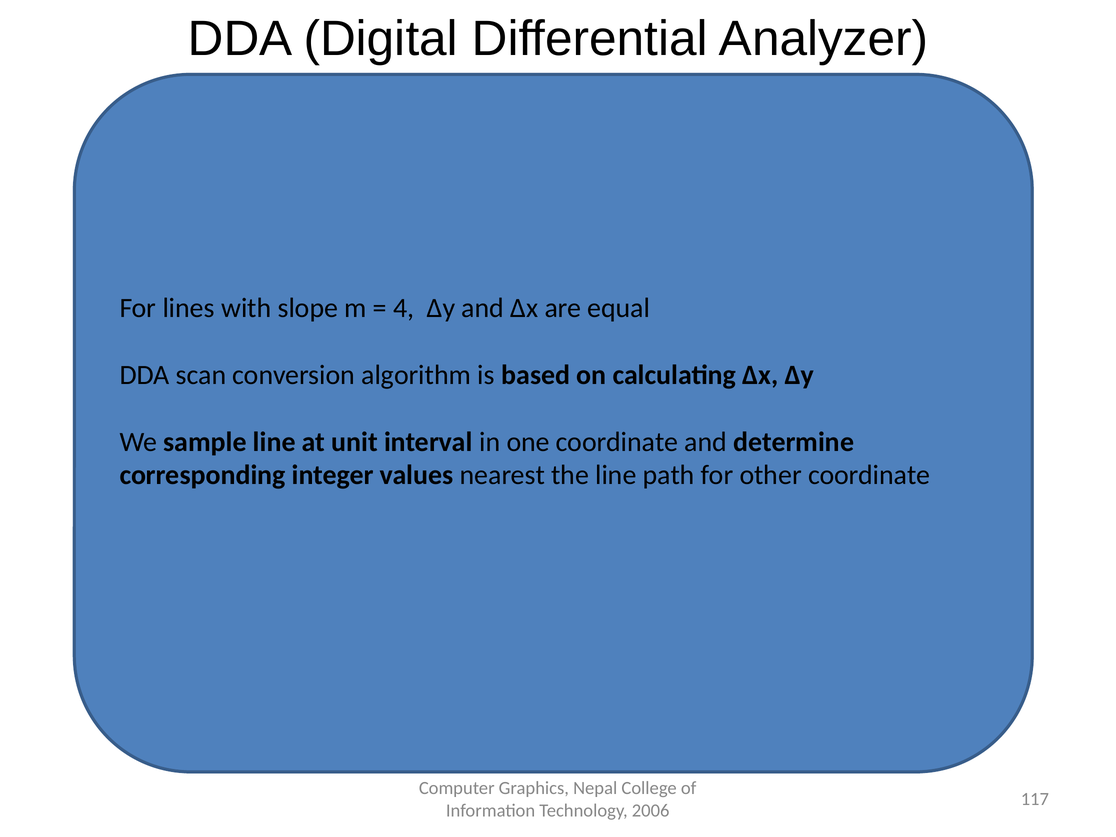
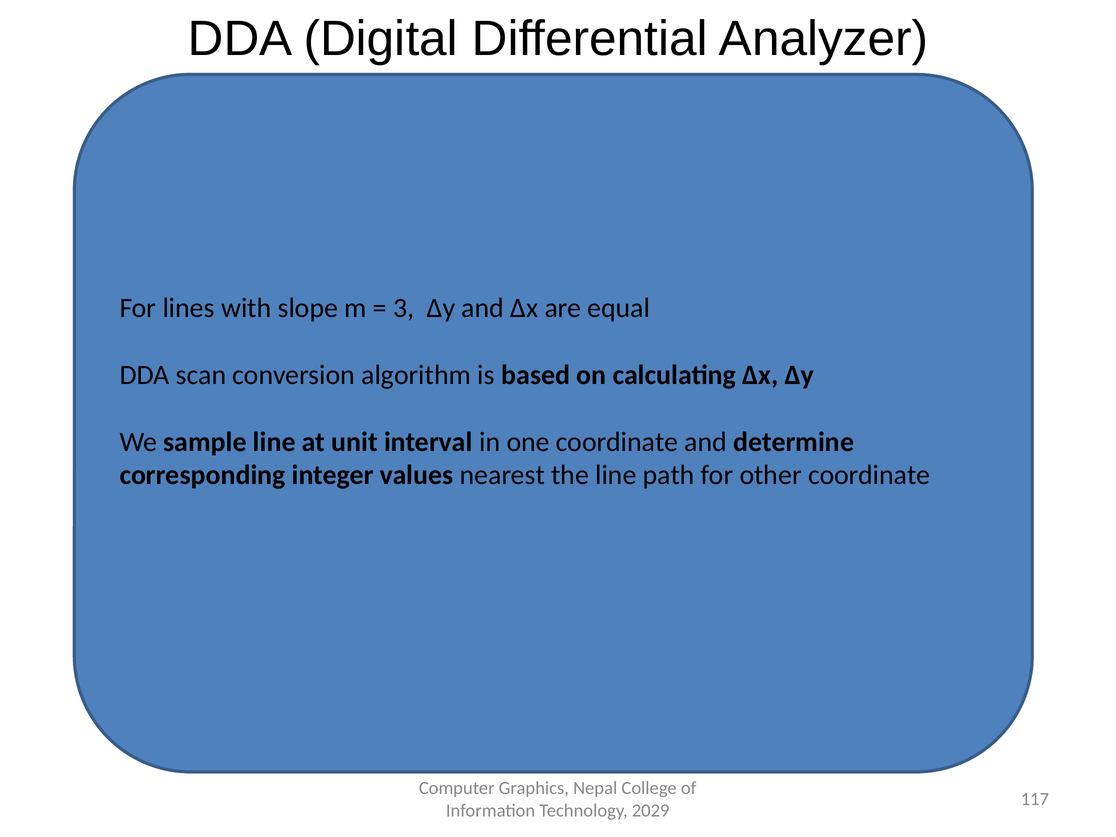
4: 4 -> 3
2006: 2006 -> 2029
